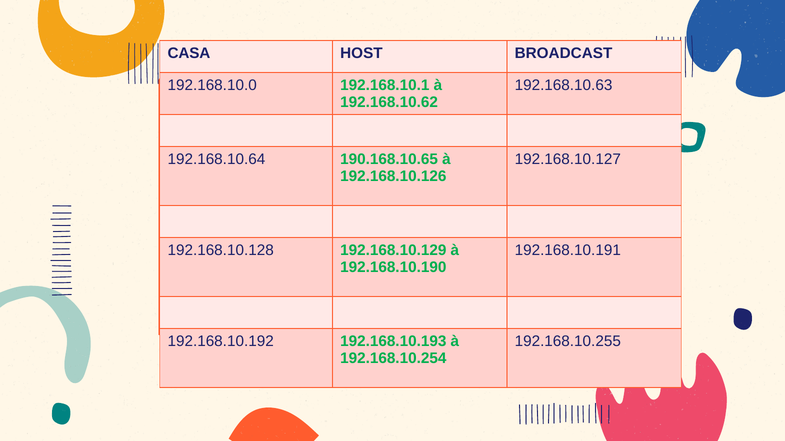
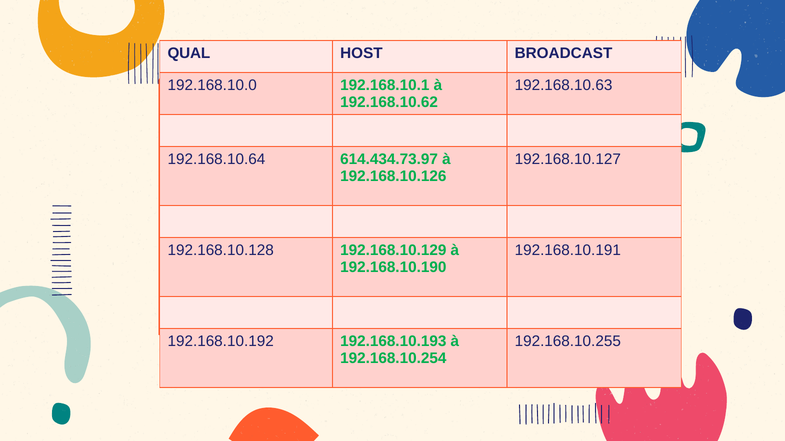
CASA: CASA -> QUAL
190.168.10.65: 190.168.10.65 -> 614.434.73.97
